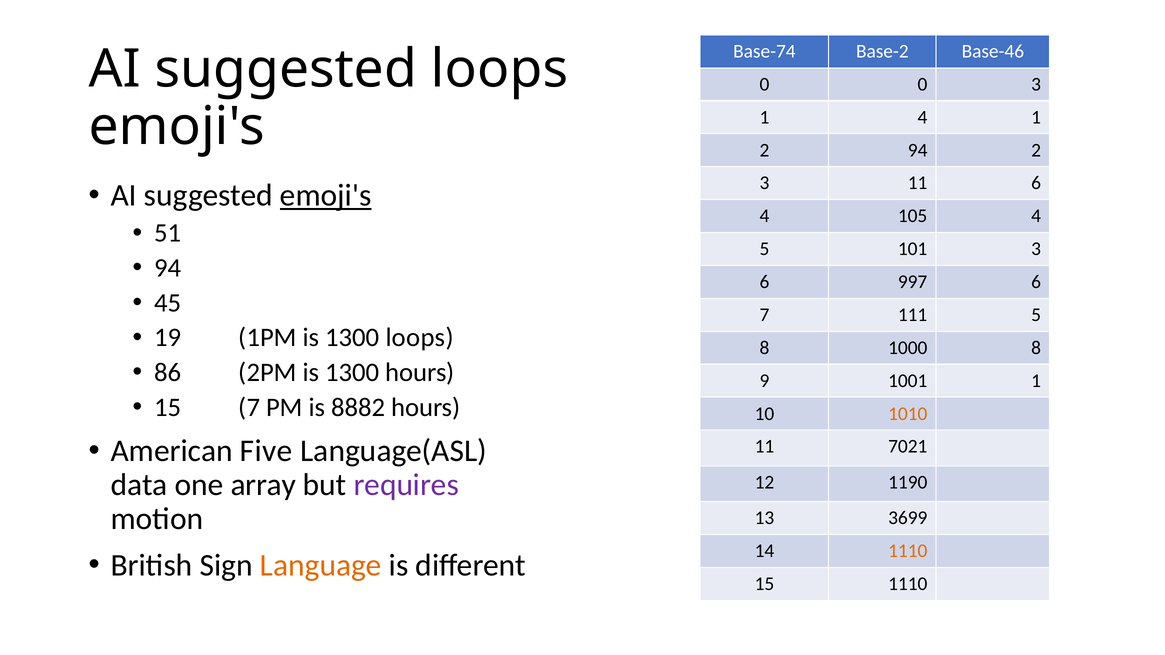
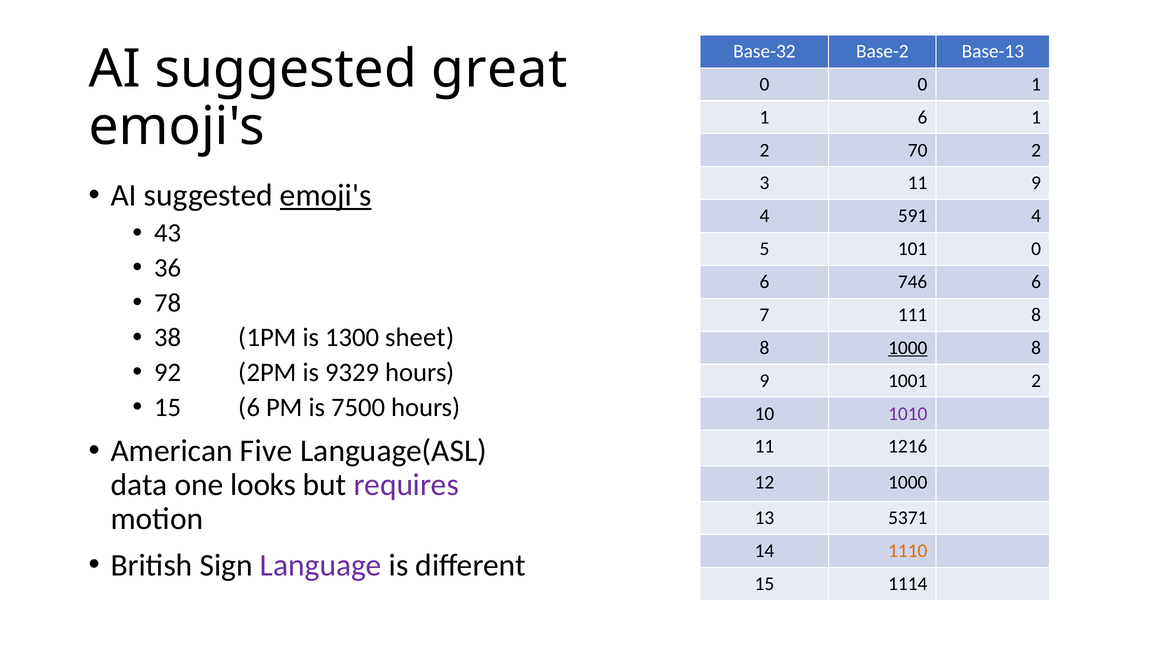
Base-74: Base-74 -> Base-32
Base-46: Base-46 -> Base-13
suggested loops: loops -> great
0 3: 3 -> 1
1 4: 4 -> 6
2 94: 94 -> 70
11 6: 6 -> 9
105: 105 -> 591
51: 51 -> 43
101 3: 3 -> 0
94 at (168, 268): 94 -> 36
997: 997 -> 746
45: 45 -> 78
111 5: 5 -> 8
19: 19 -> 38
1300 loops: loops -> sheet
1000 at (908, 348) underline: none -> present
86: 86 -> 92
2PM is 1300: 1300 -> 9329
1001 1: 1 -> 2
15 7: 7 -> 6
8882: 8882 -> 7500
1010 colour: orange -> purple
7021: 7021 -> 1216
array: array -> looks
12 1190: 1190 -> 1000
3699: 3699 -> 5371
Language colour: orange -> purple
15 1110: 1110 -> 1114
